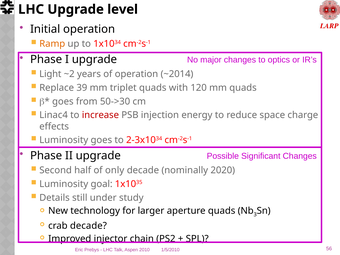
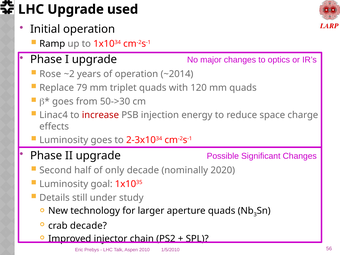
level: level -> used
Ramp colour: orange -> black
Light: Light -> Rose
39: 39 -> 79
